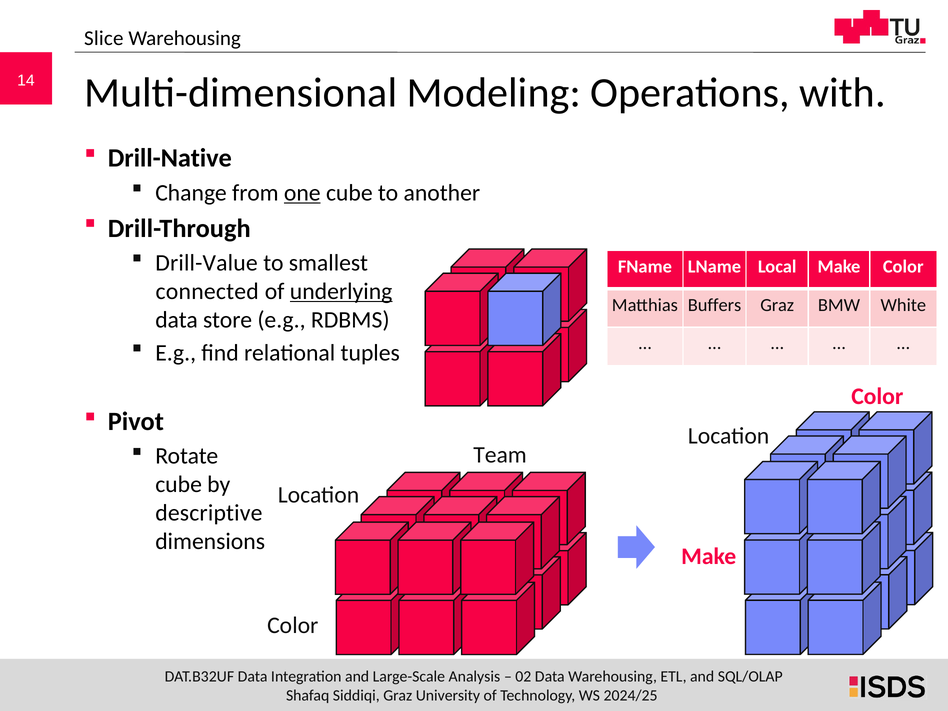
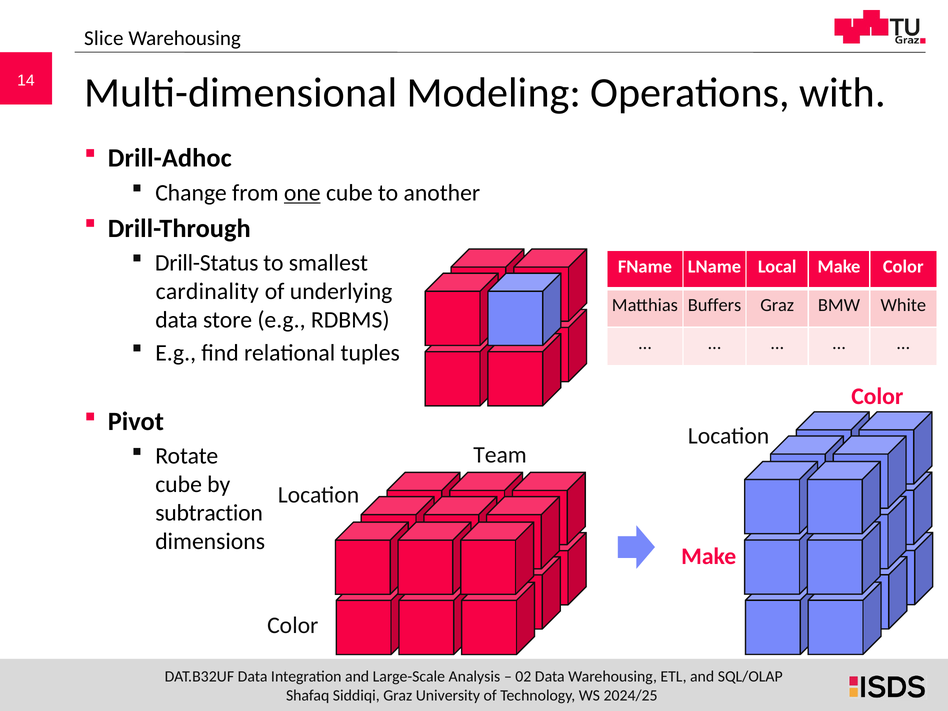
Drill-Native: Drill-Native -> Drill-Adhoc
Drill-Value: Drill-Value -> Drill-Status
connected: connected -> cardinality
underlying underline: present -> none
descriptive: descriptive -> subtraction
